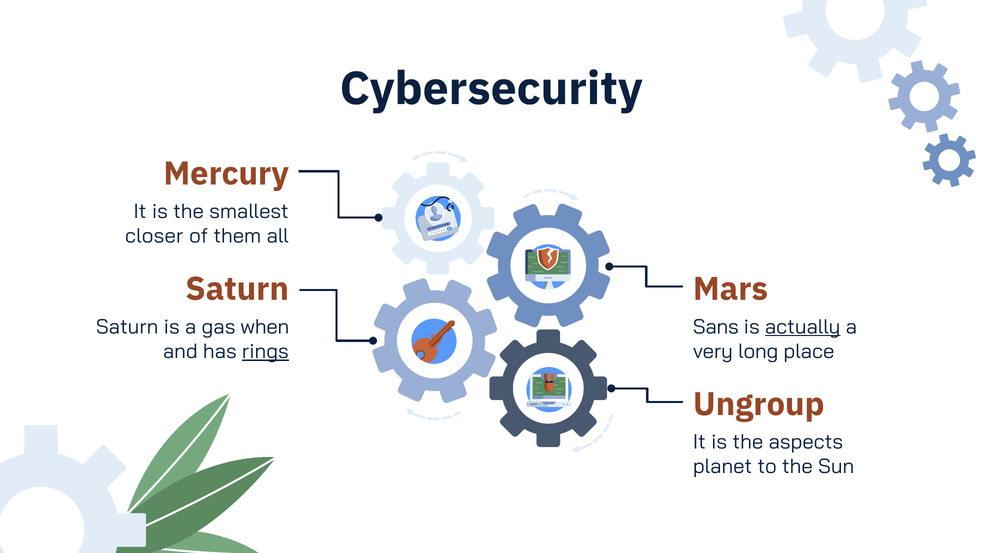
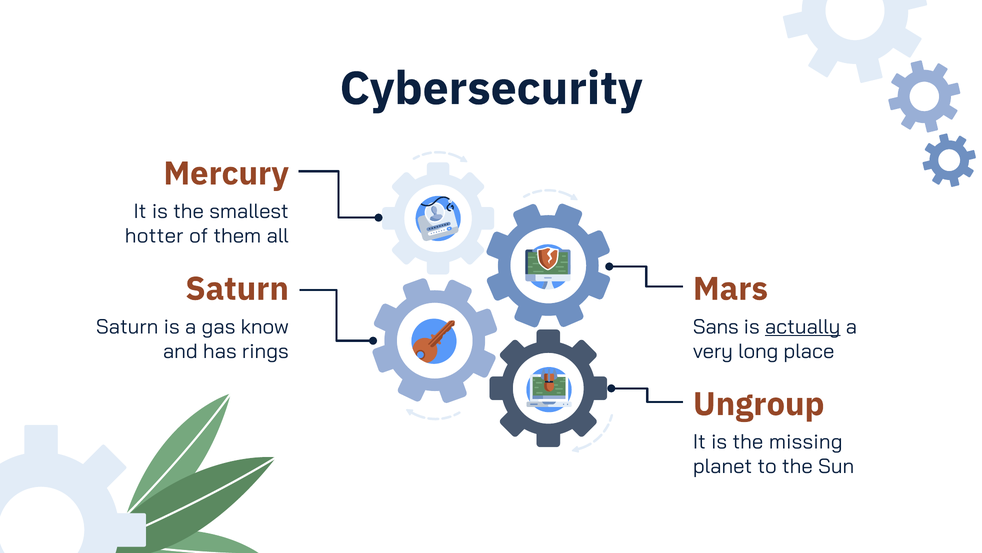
closer: closer -> hotter
when: when -> know
rings underline: present -> none
aspects: aspects -> missing
